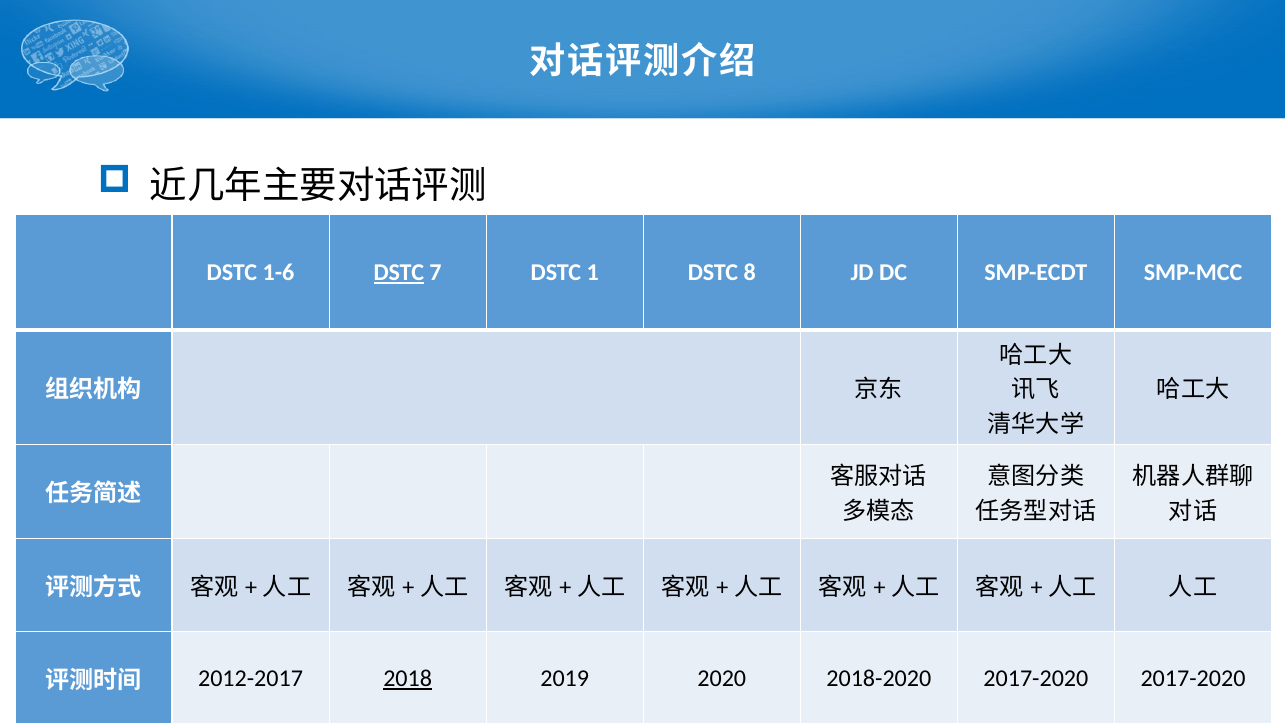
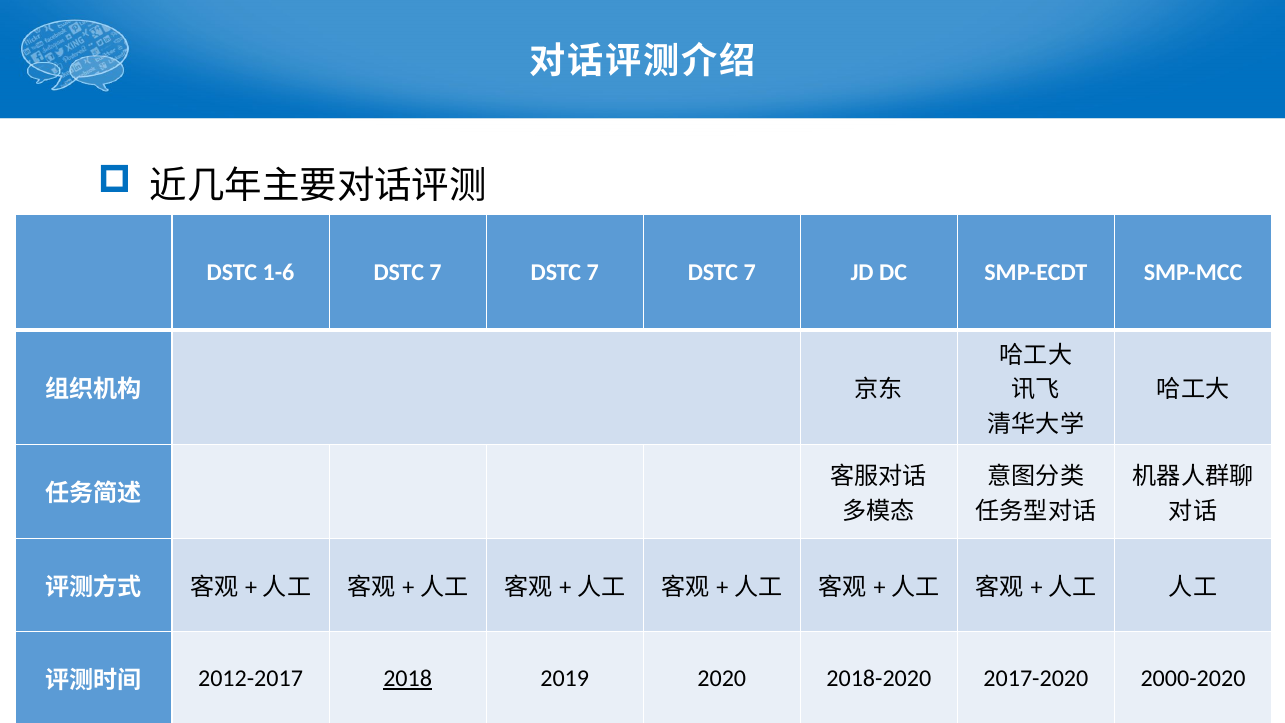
DSTC at (399, 272) underline: present -> none
1 at (593, 272): 1 -> 7
8 at (750, 272): 8 -> 7
2017-2020 2017-2020: 2017-2020 -> 2000-2020
